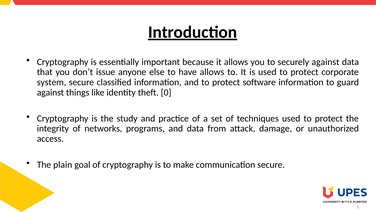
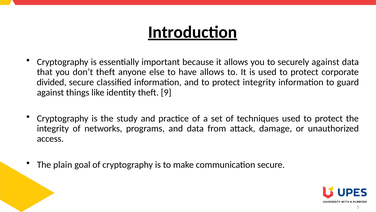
don’t issue: issue -> theft
system: system -> divided
protect software: software -> integrity
0: 0 -> 9
